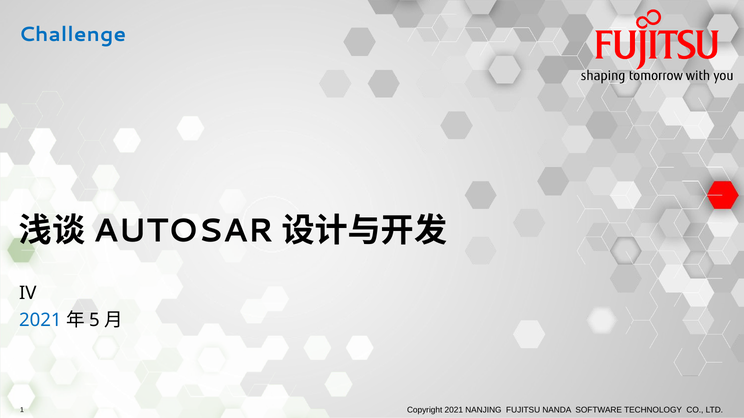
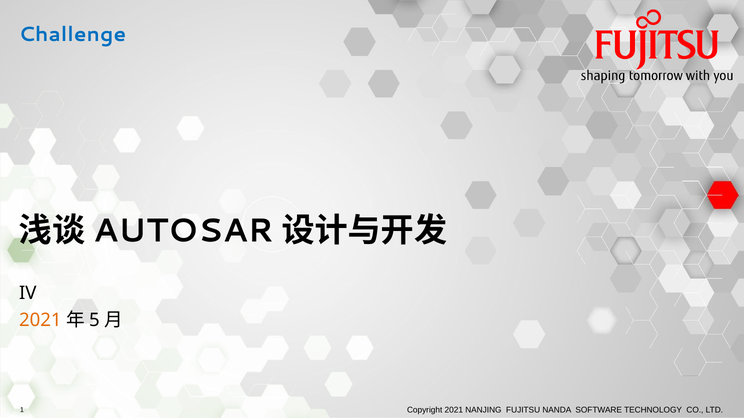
2021 at (40, 321) colour: blue -> orange
